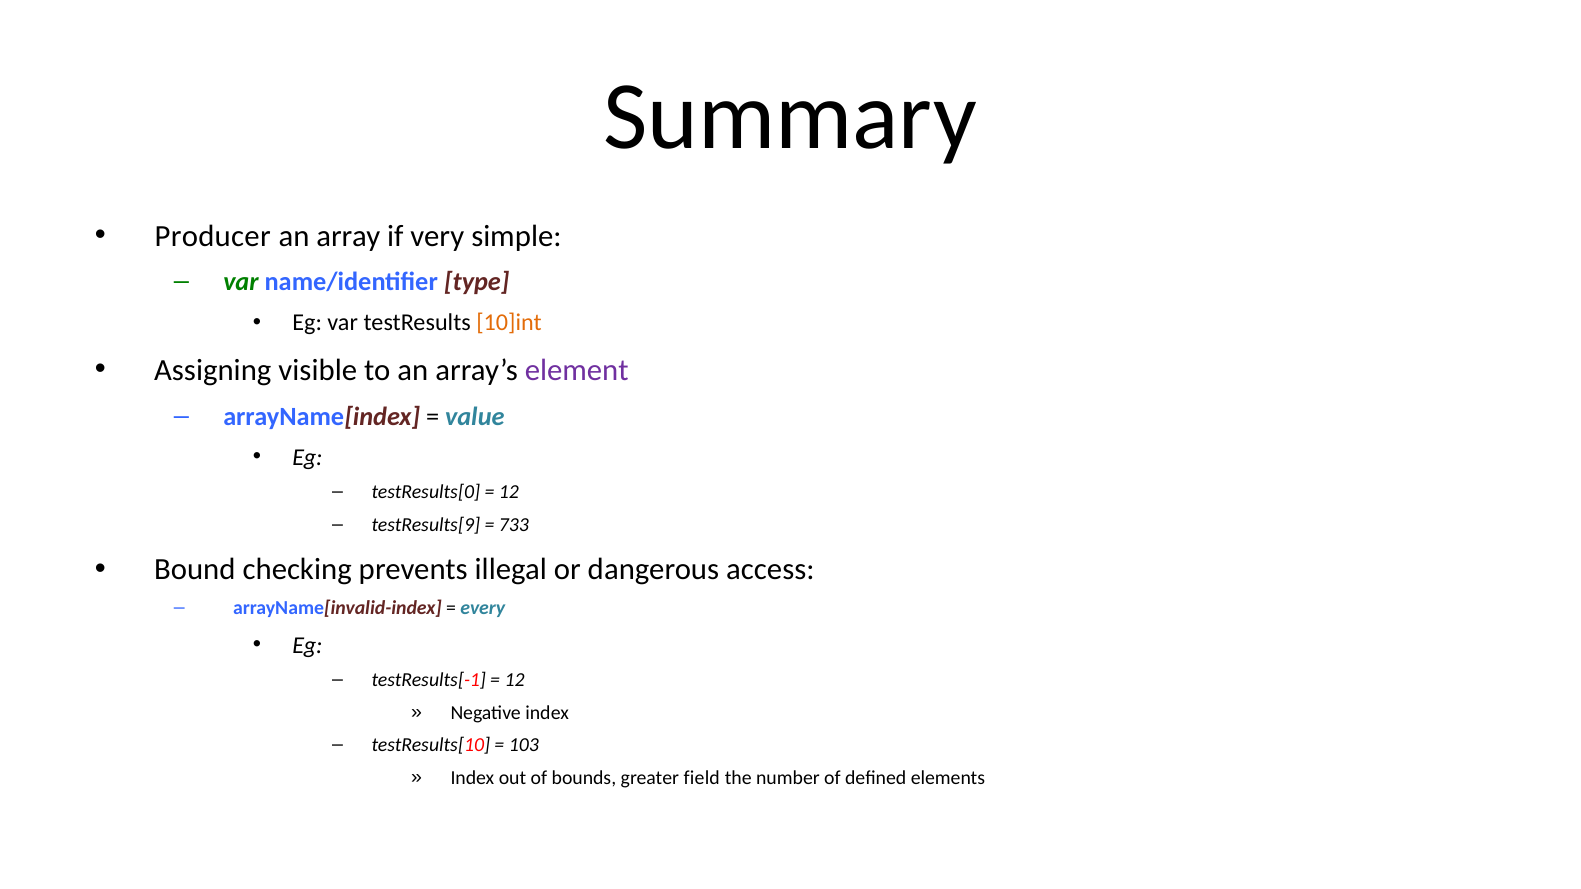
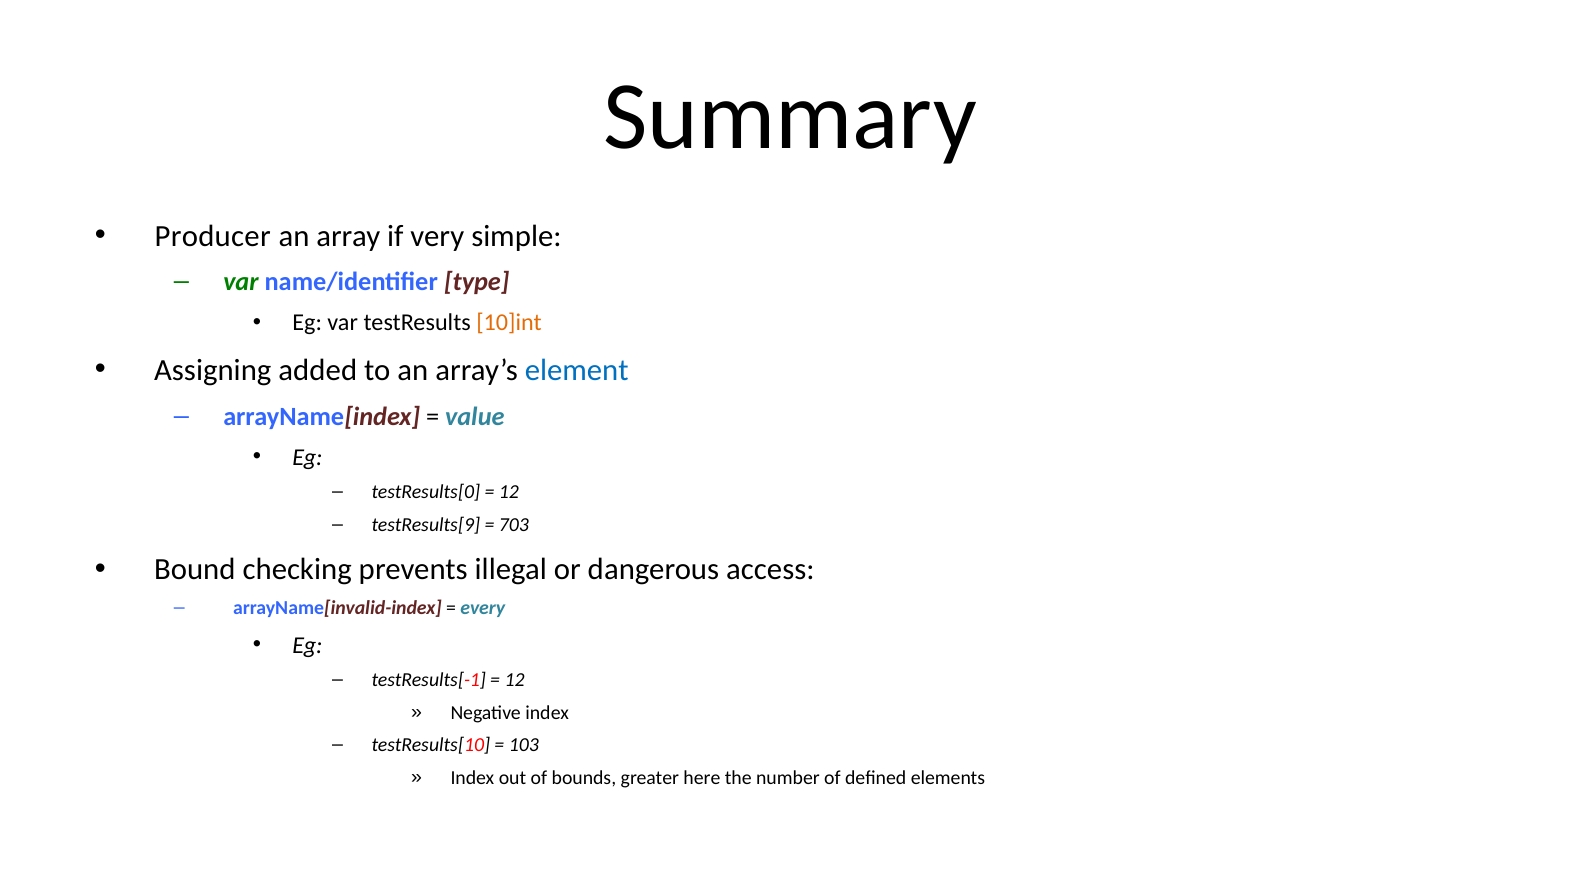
visible: visible -> added
element colour: purple -> blue
733: 733 -> 703
field: field -> here
